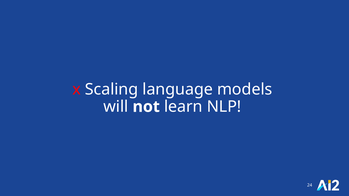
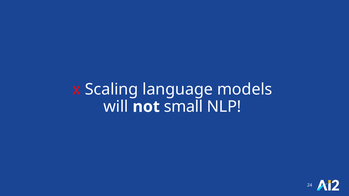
learn: learn -> small
